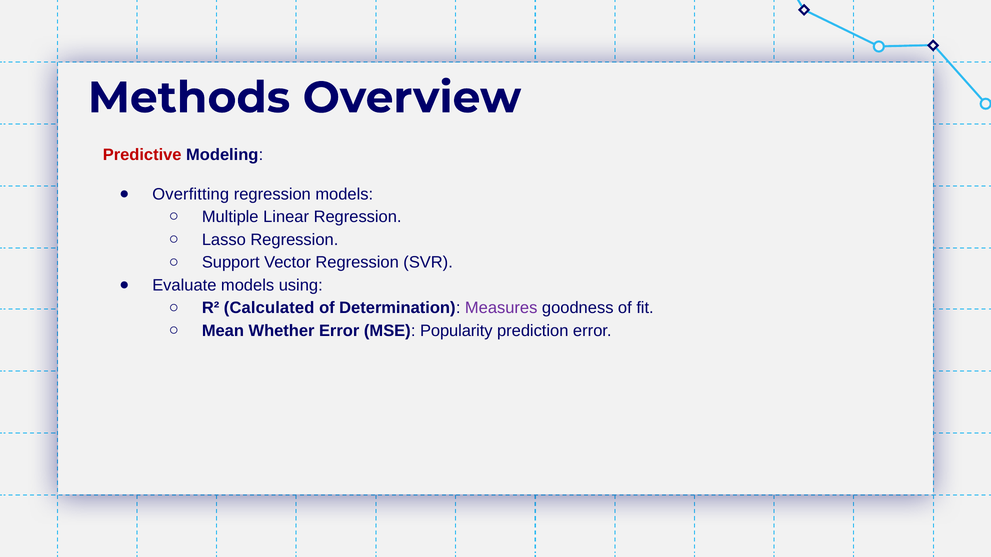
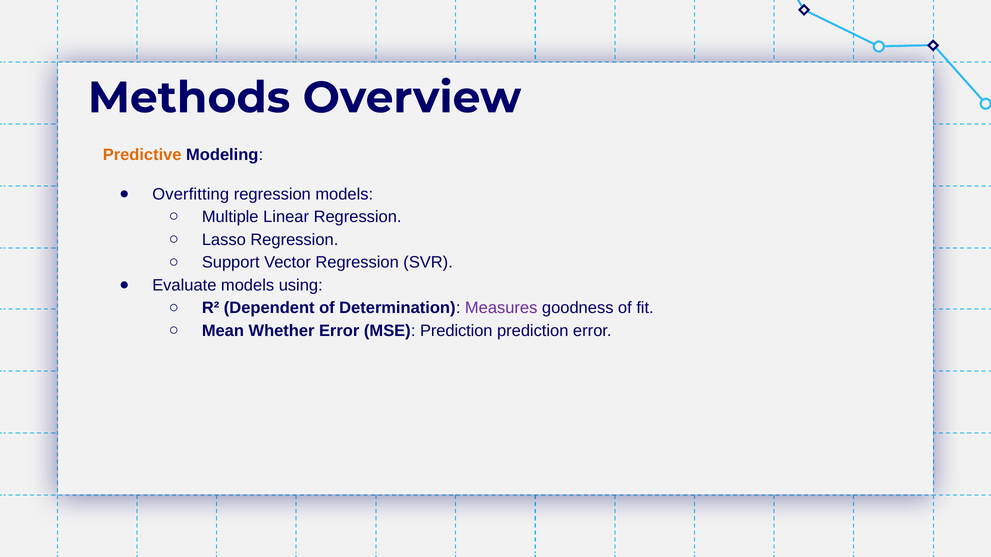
Predictive colour: red -> orange
Calculated: Calculated -> Dependent
MSE Popularity: Popularity -> Prediction
